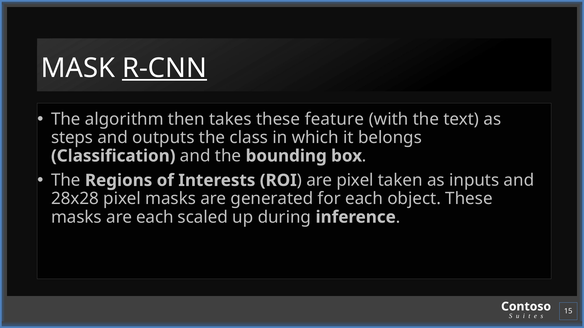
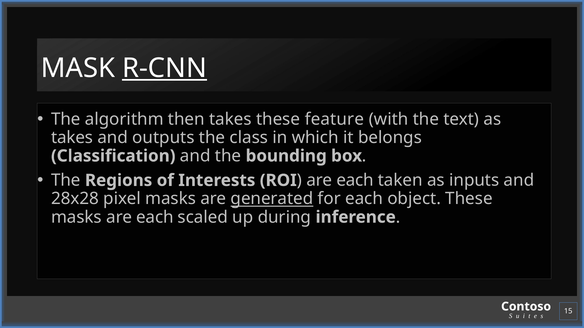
steps at (72, 138): steps -> takes
pixel at (355, 181): pixel -> each
generated underline: none -> present
